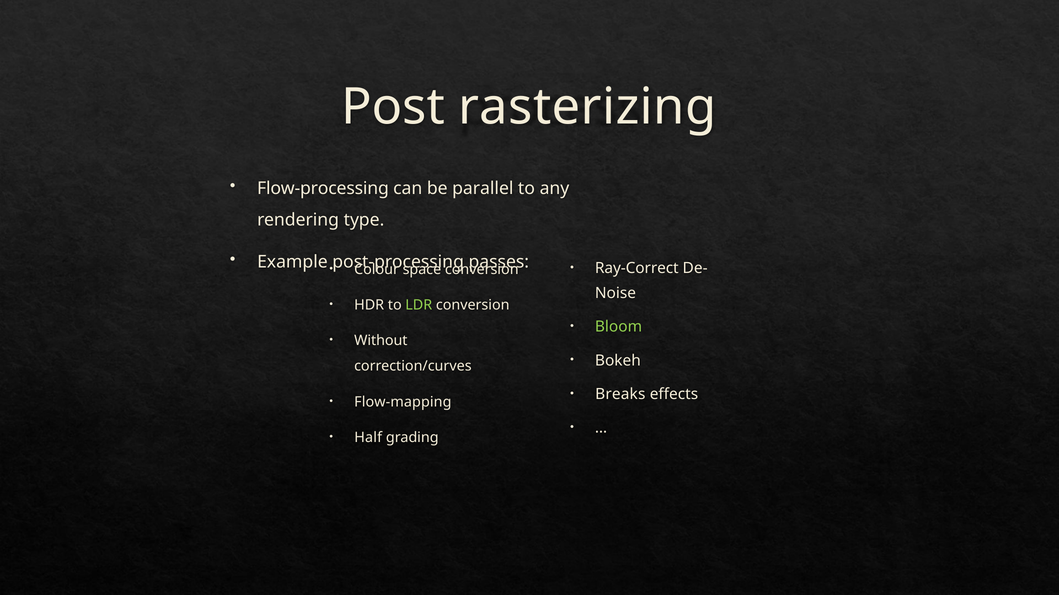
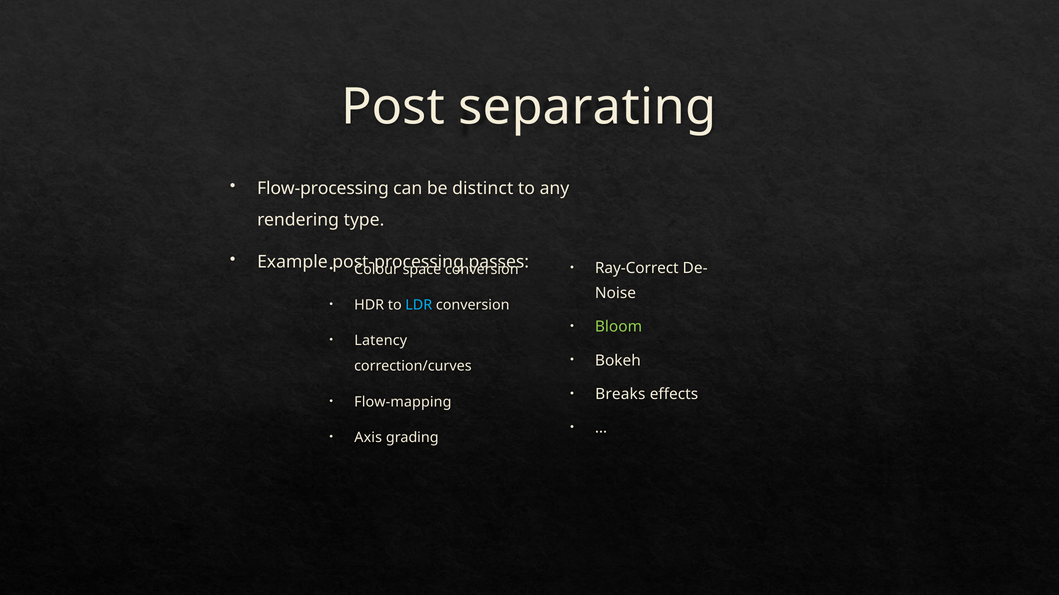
rasterizing: rasterizing -> separating
parallel: parallel -> distinct
LDR colour: light green -> light blue
Without: Without -> Latency
Half: Half -> Axis
